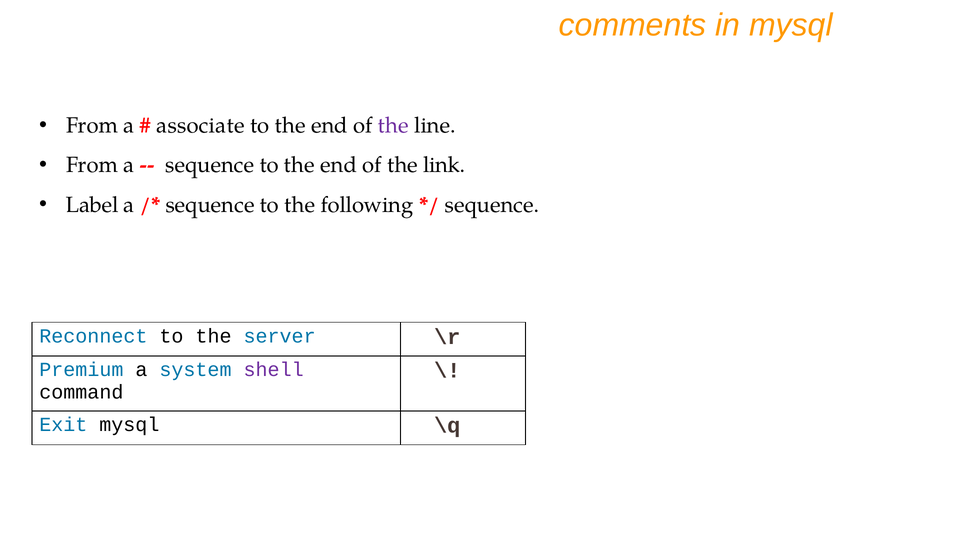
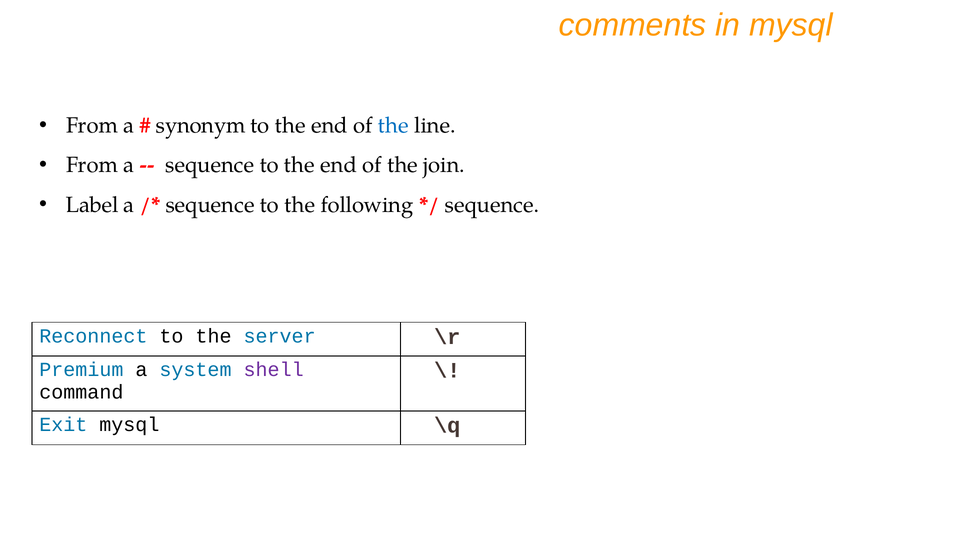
associate: associate -> synonym
the at (393, 126) colour: purple -> blue
link: link -> join
